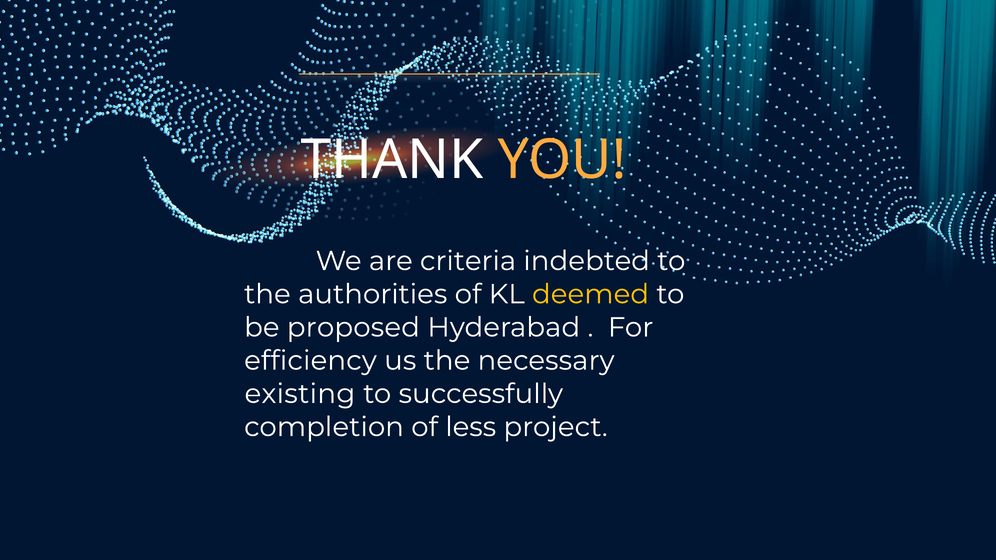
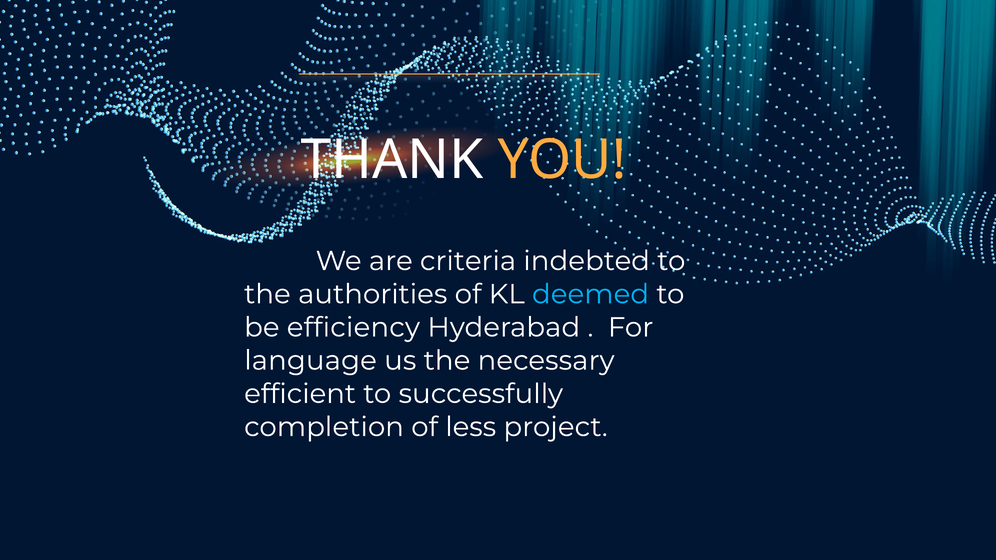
deemed colour: yellow -> light blue
proposed: proposed -> efficiency
efficiency: efficiency -> language
existing: existing -> efficient
